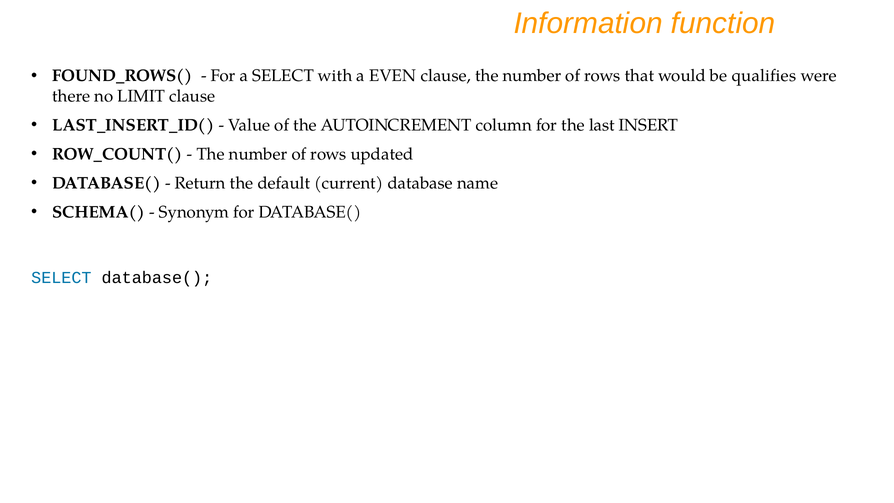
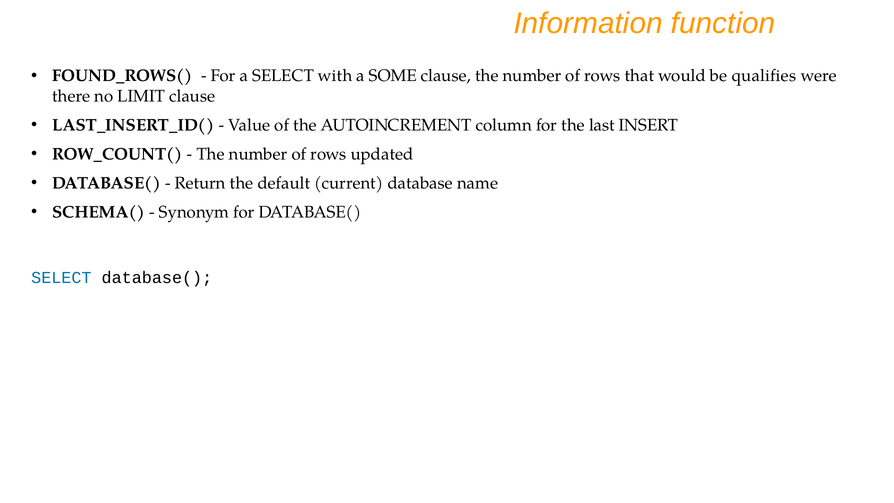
EVEN: EVEN -> SOME
